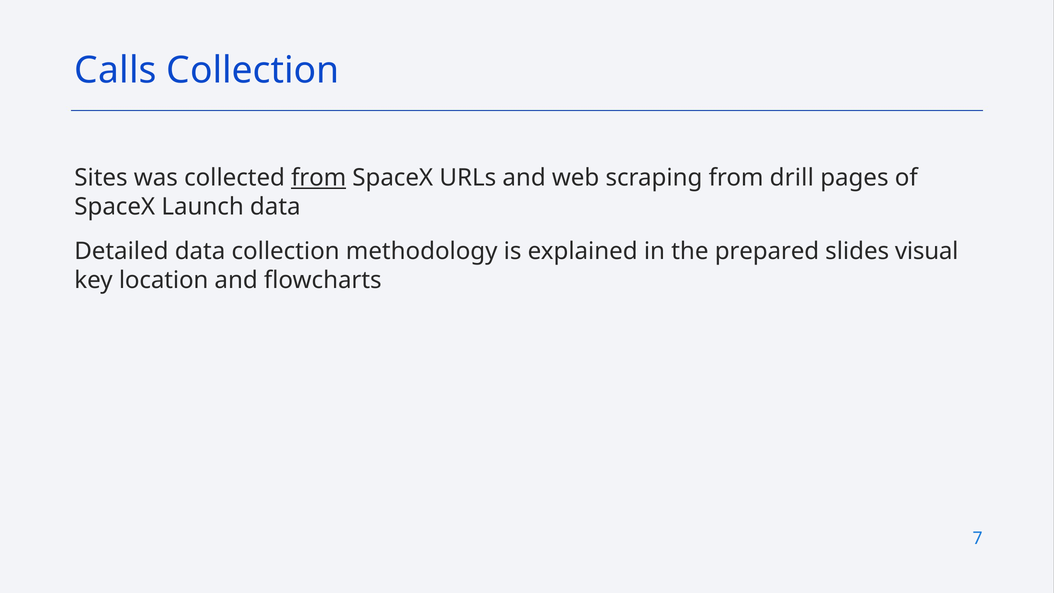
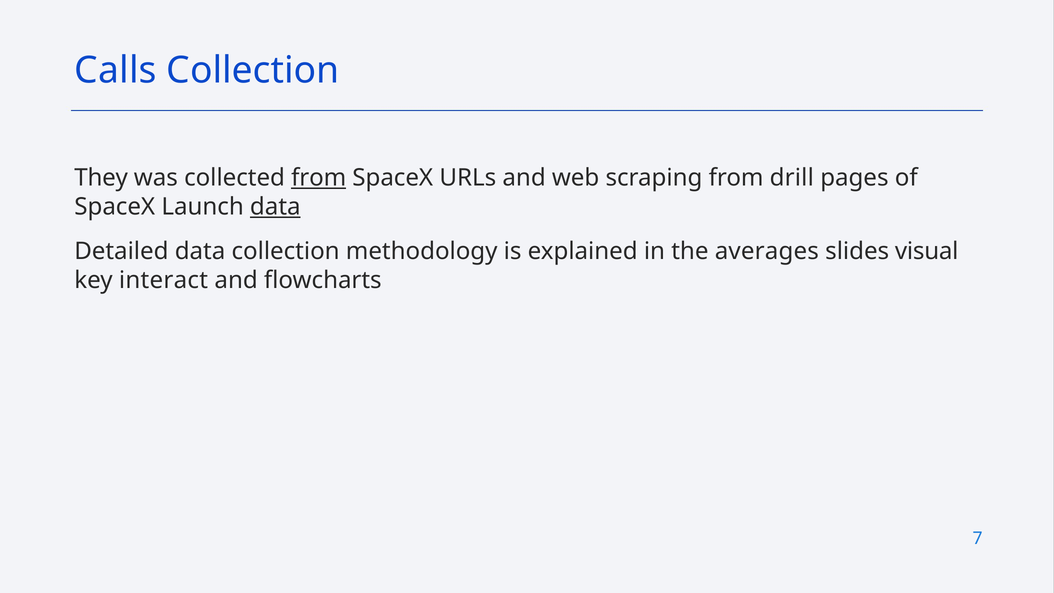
Sites: Sites -> They
data at (275, 207) underline: none -> present
prepared: prepared -> averages
location: location -> interact
